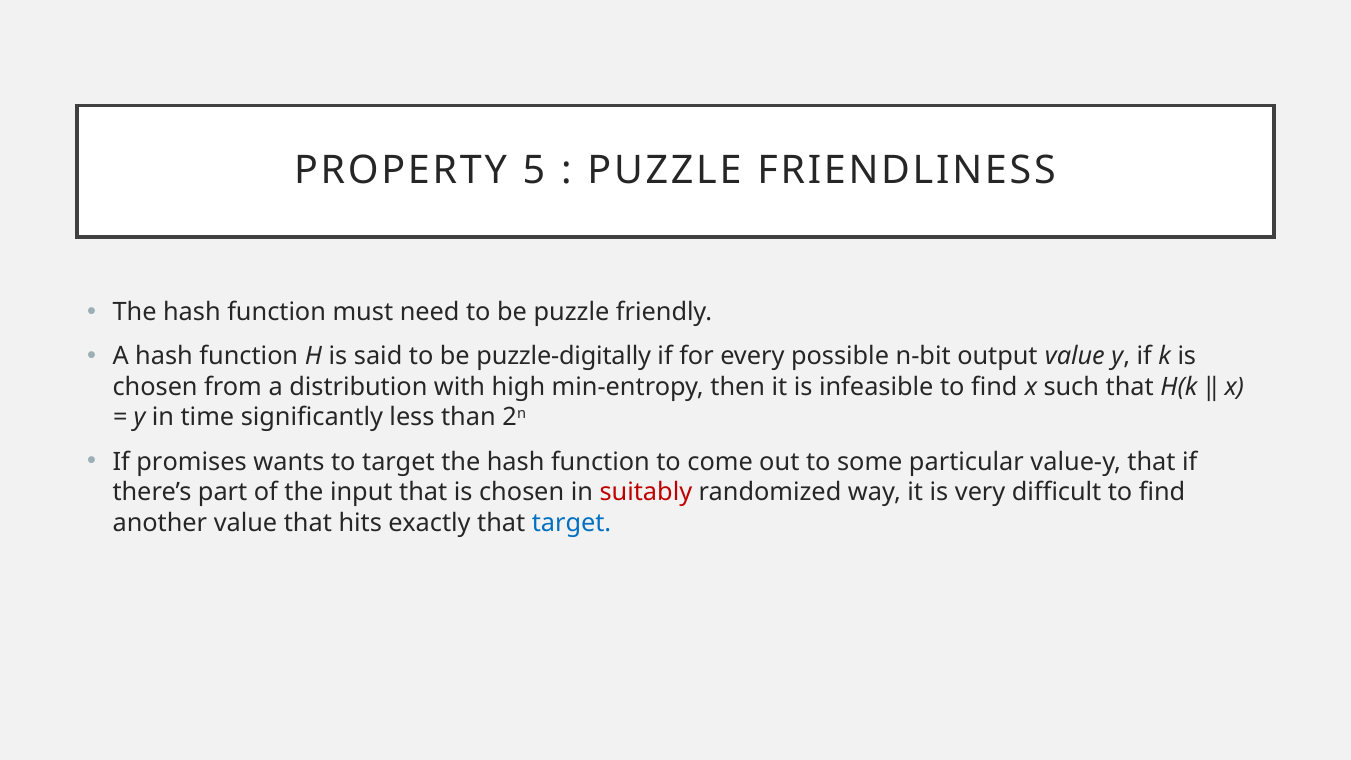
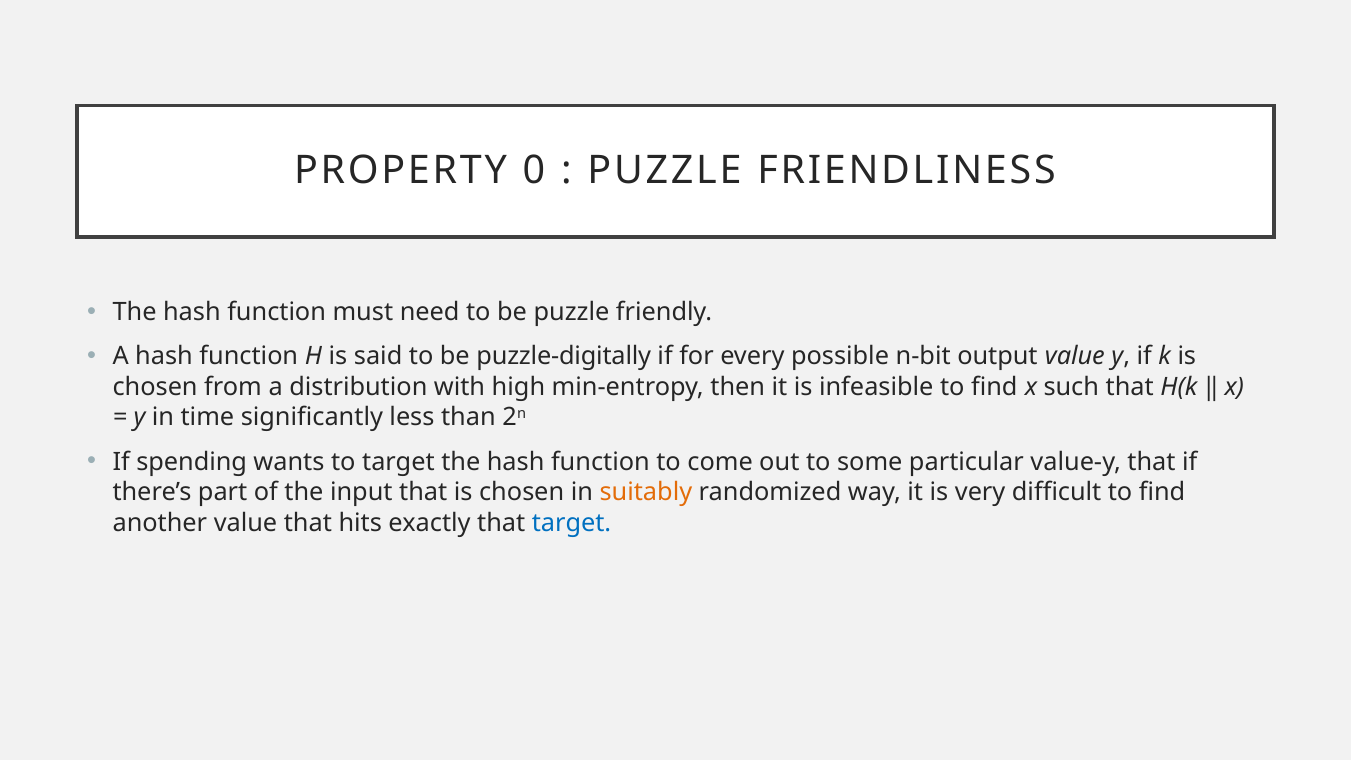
5: 5 -> 0
promises: promises -> spending
suitably colour: red -> orange
